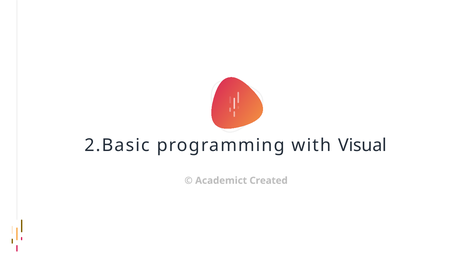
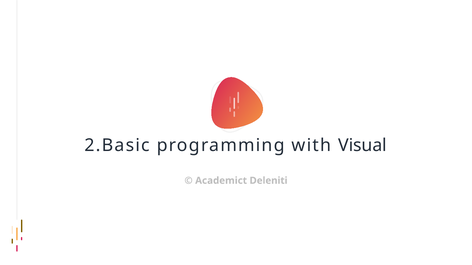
Created: Created -> Deleniti
